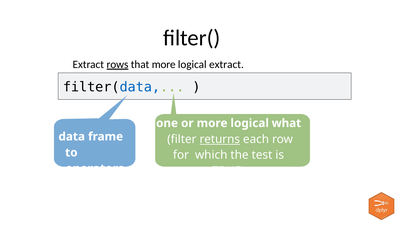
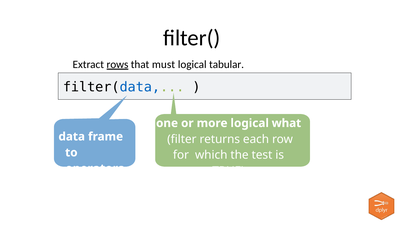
that more: more -> must
logical extract: extract -> tabular
returns underline: present -> none
